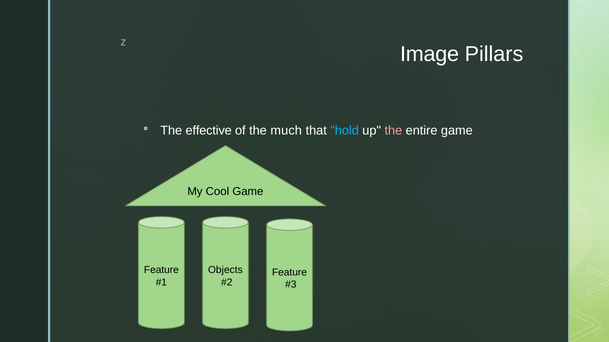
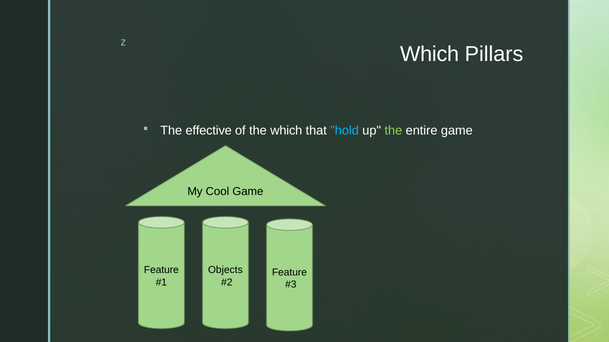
Image at (430, 54): Image -> Which
the much: much -> which
the at (393, 131) colour: pink -> light green
